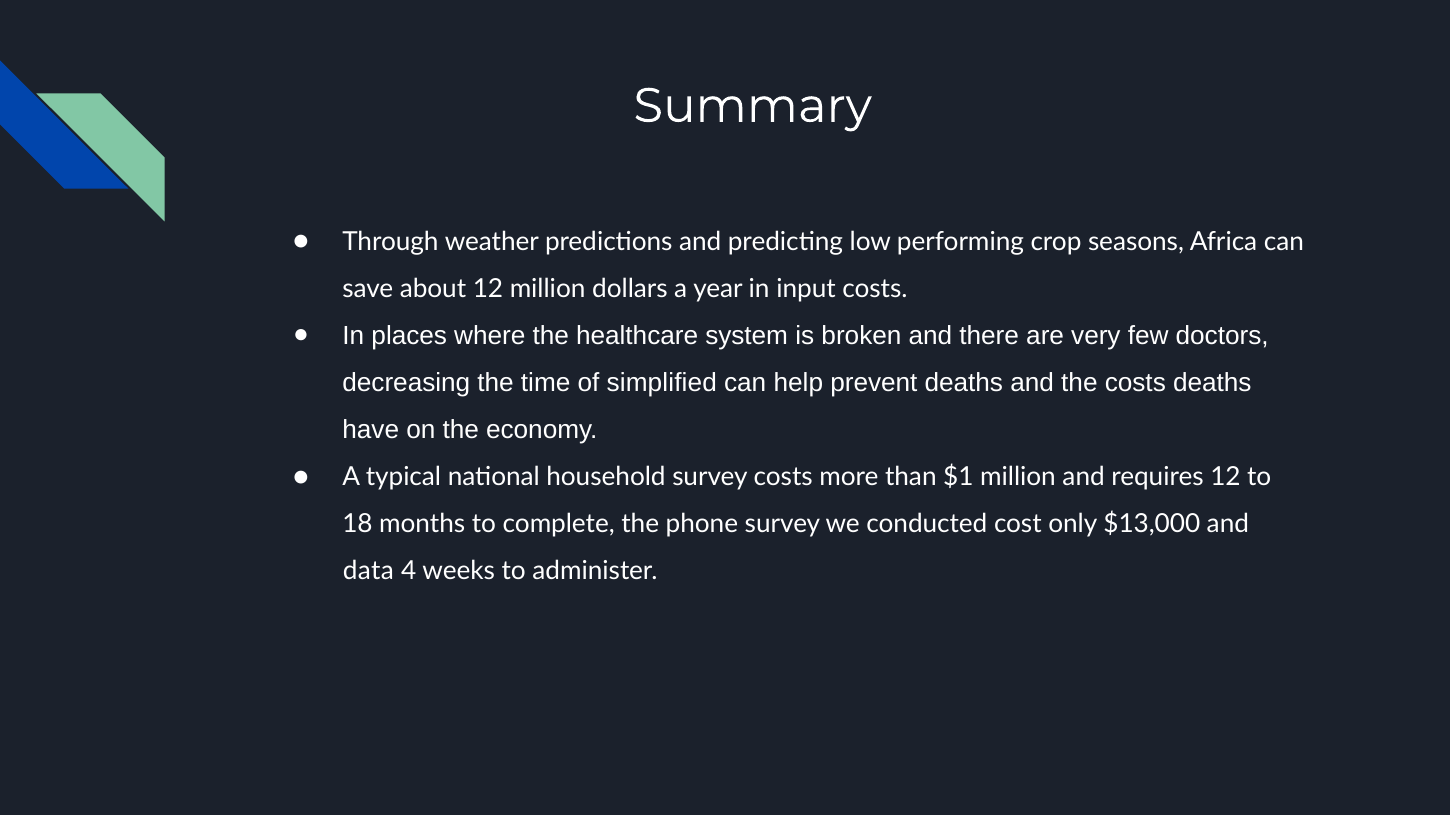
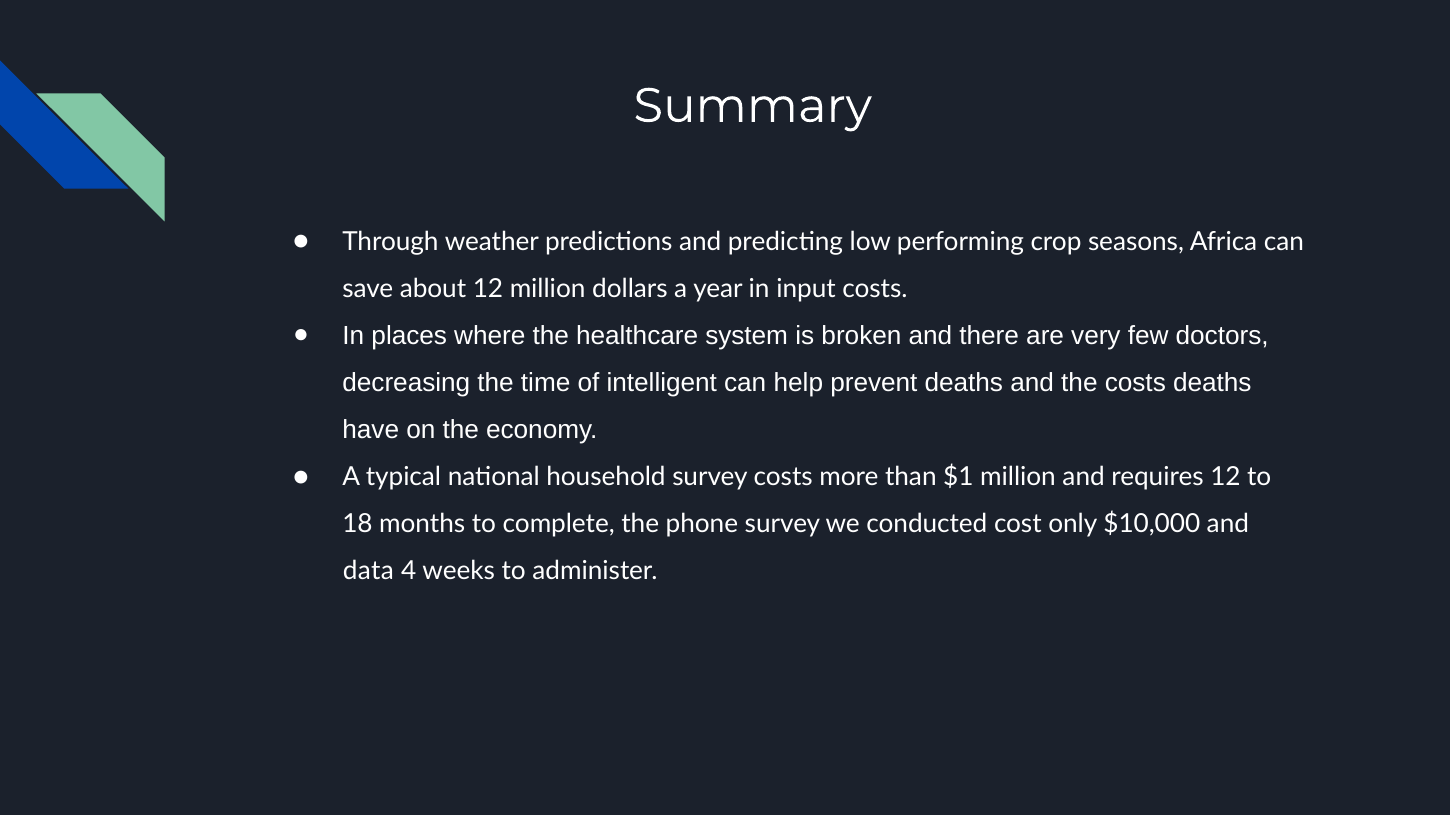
simplified: simplified -> intelligent
$13,000: $13,000 -> $10,000
